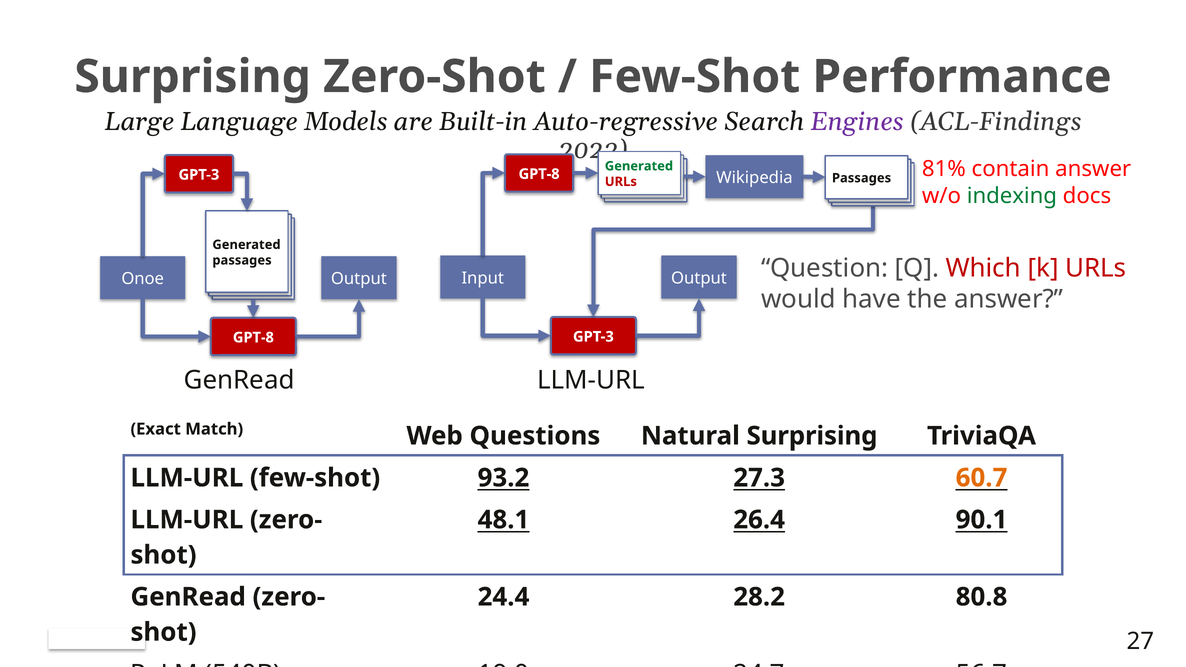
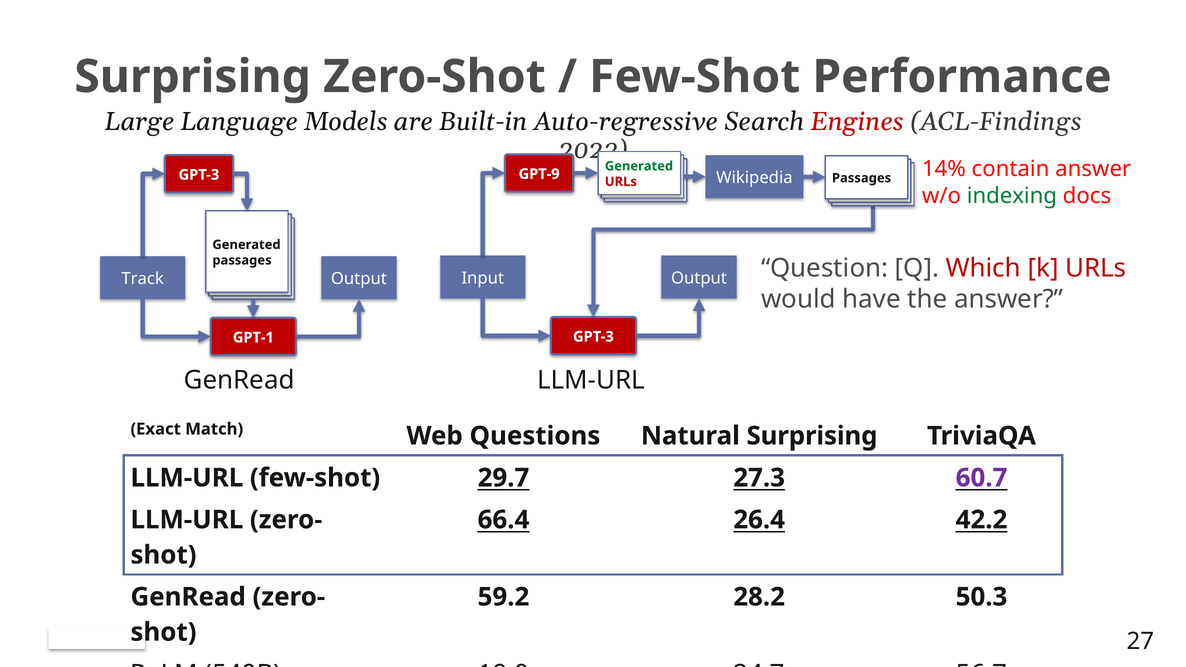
Engines colour: purple -> red
81%: 81% -> 14%
GPT-8 at (539, 174): GPT-8 -> GPT-9
Onoe: Onoe -> Track
GPT-8 at (253, 338): GPT-8 -> GPT-1
93.2: 93.2 -> 29.7
60.7 colour: orange -> purple
48.1: 48.1 -> 66.4
90.1: 90.1 -> 42.2
24.4: 24.4 -> 59.2
80.8: 80.8 -> 50.3
